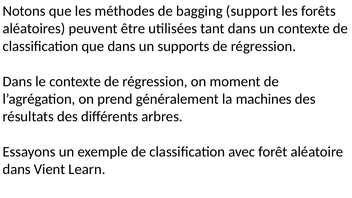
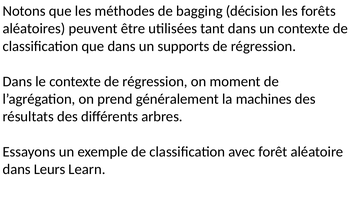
support: support -> décision
Vient: Vient -> Leurs
